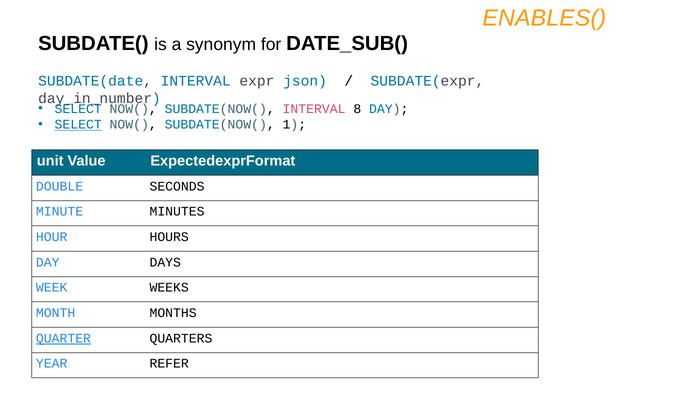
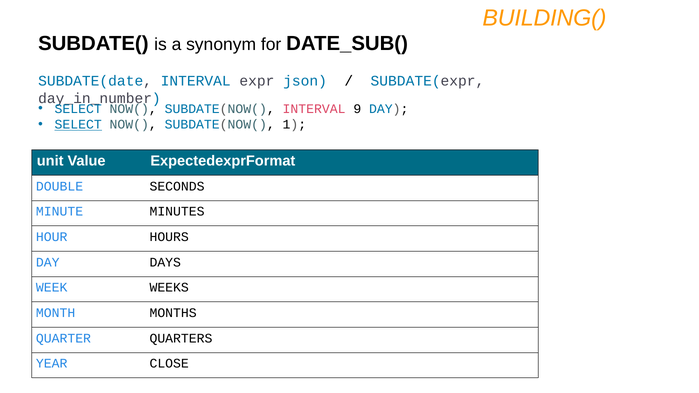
ENABLES(: ENABLES( -> BUILDING(
8: 8 -> 9
QUARTER underline: present -> none
REFER: REFER -> CLOSE
